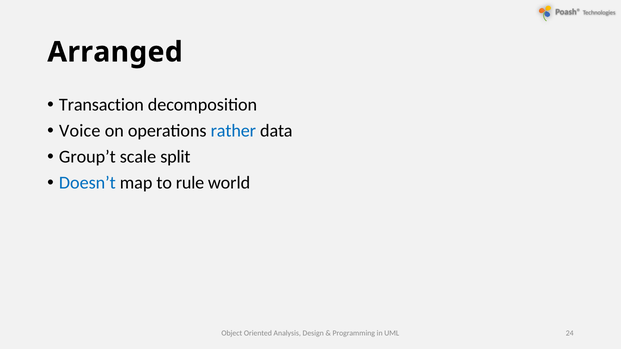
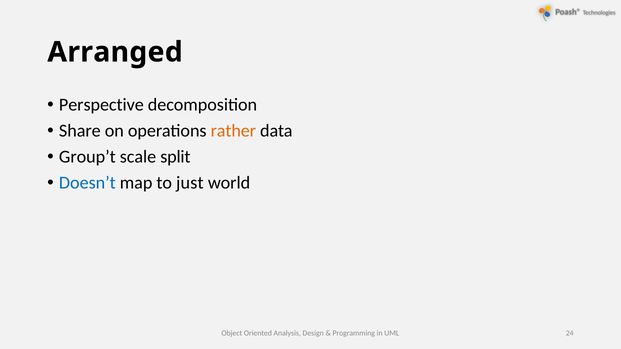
Transaction: Transaction -> Perspective
Voice: Voice -> Share
rather colour: blue -> orange
rule: rule -> just
